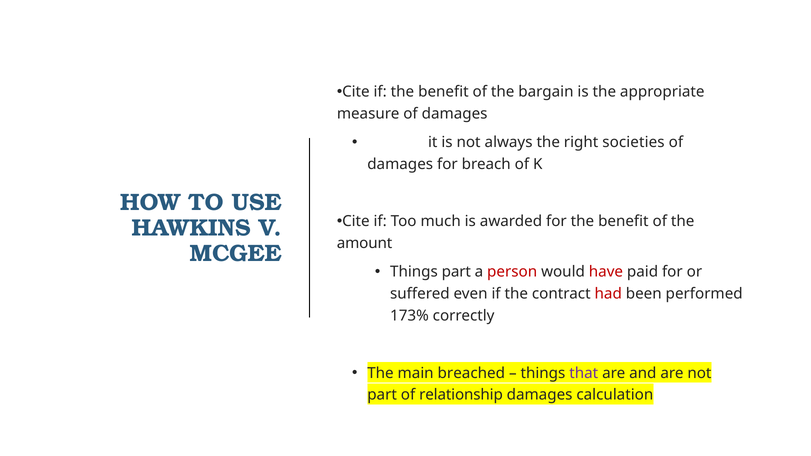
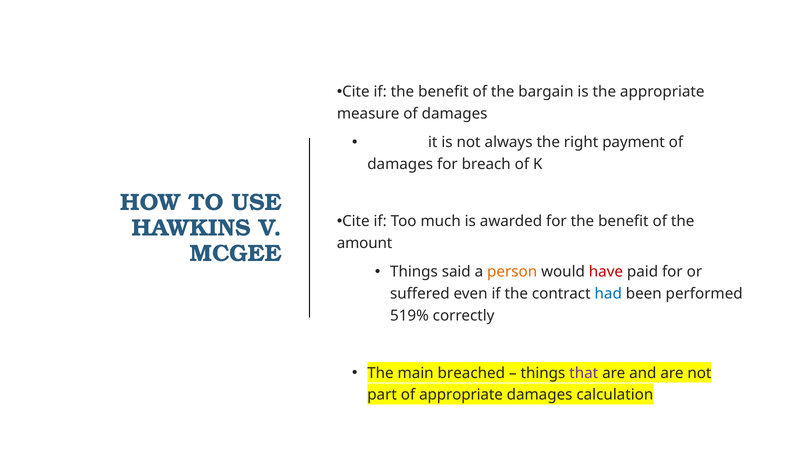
societies: societies -> payment
Things part: part -> said
person colour: red -> orange
had colour: red -> blue
173%: 173% -> 519%
of relationship: relationship -> appropriate
